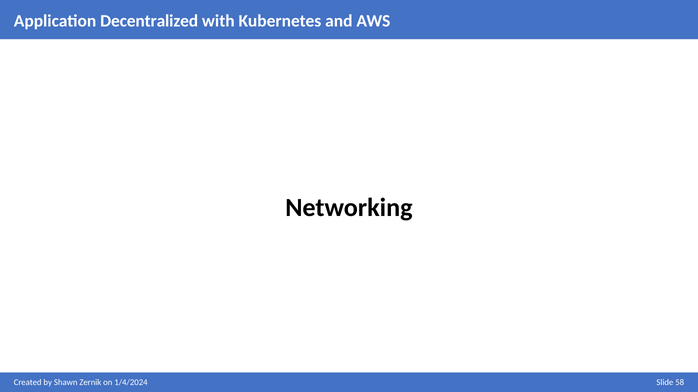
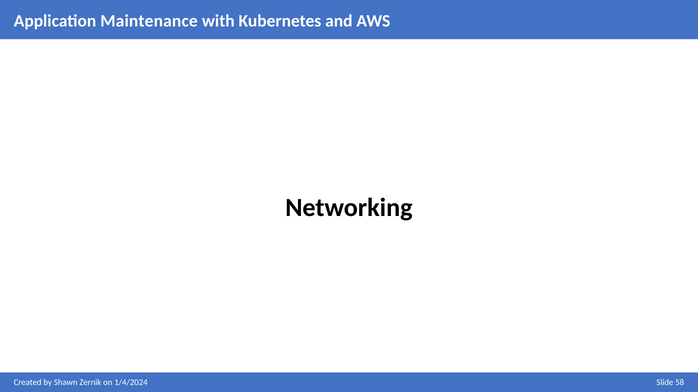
Decentralized: Decentralized -> Maintenance
